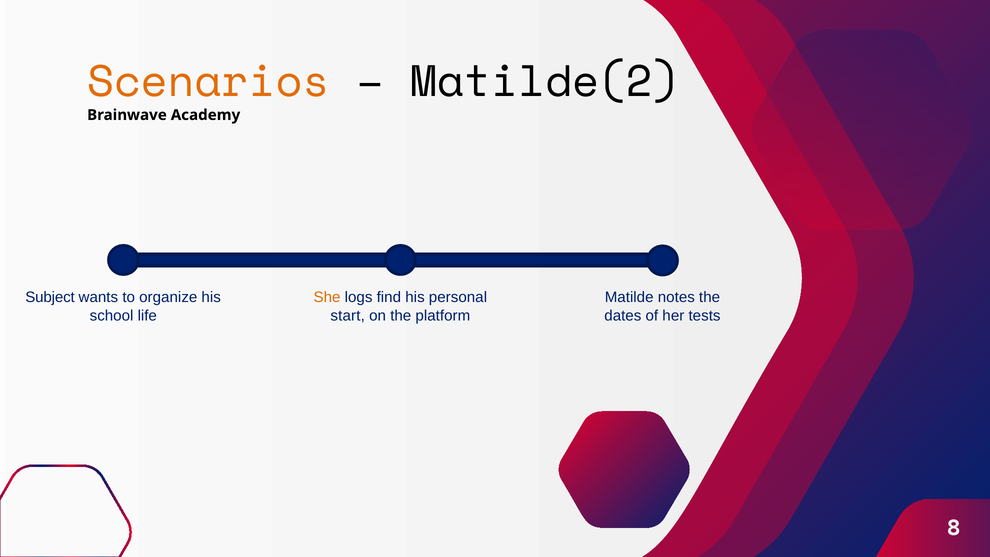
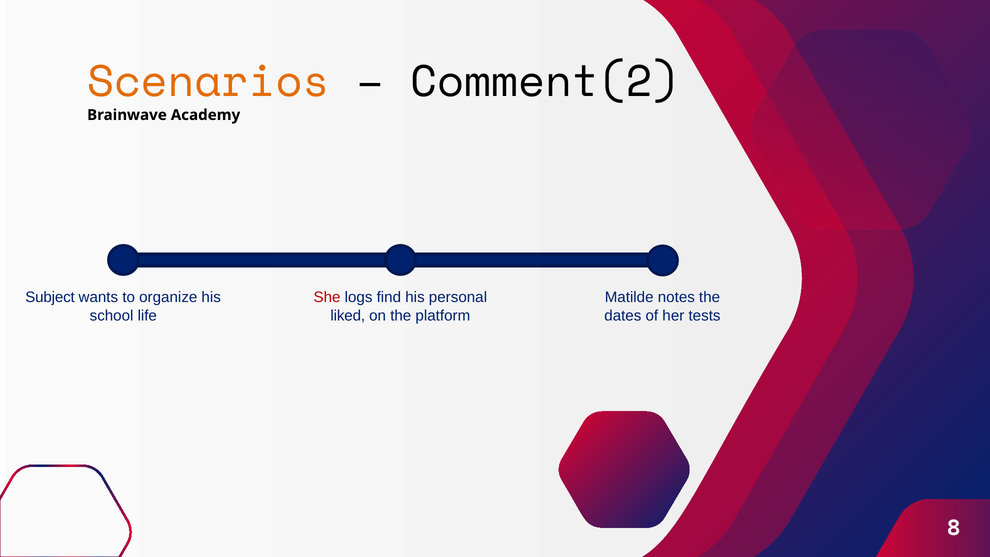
Matilde(2: Matilde(2 -> Comment(2
She colour: orange -> red
start: start -> liked
